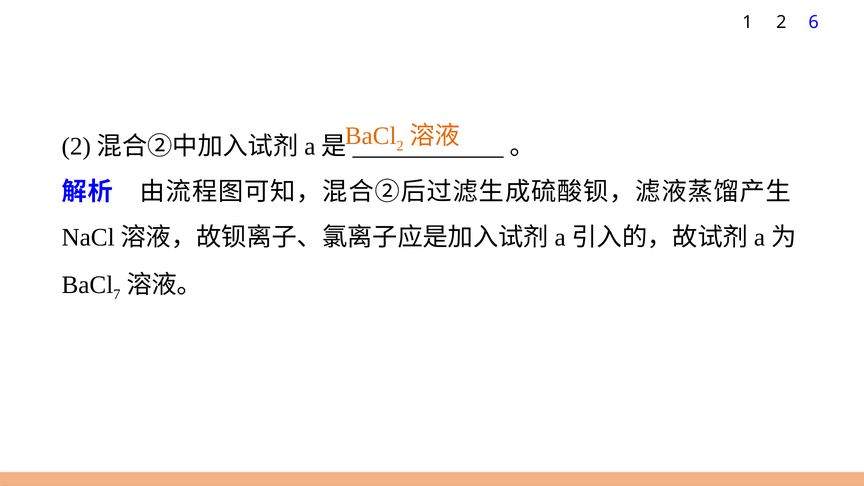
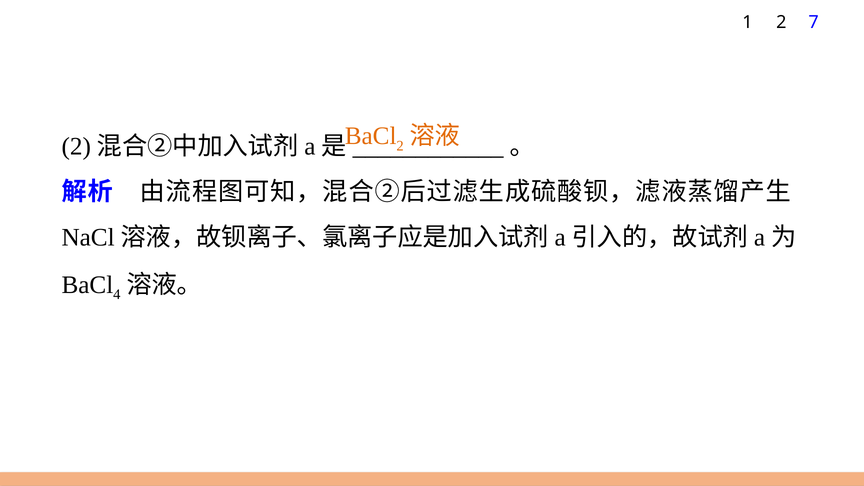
6: 6 -> 7
7: 7 -> 4
